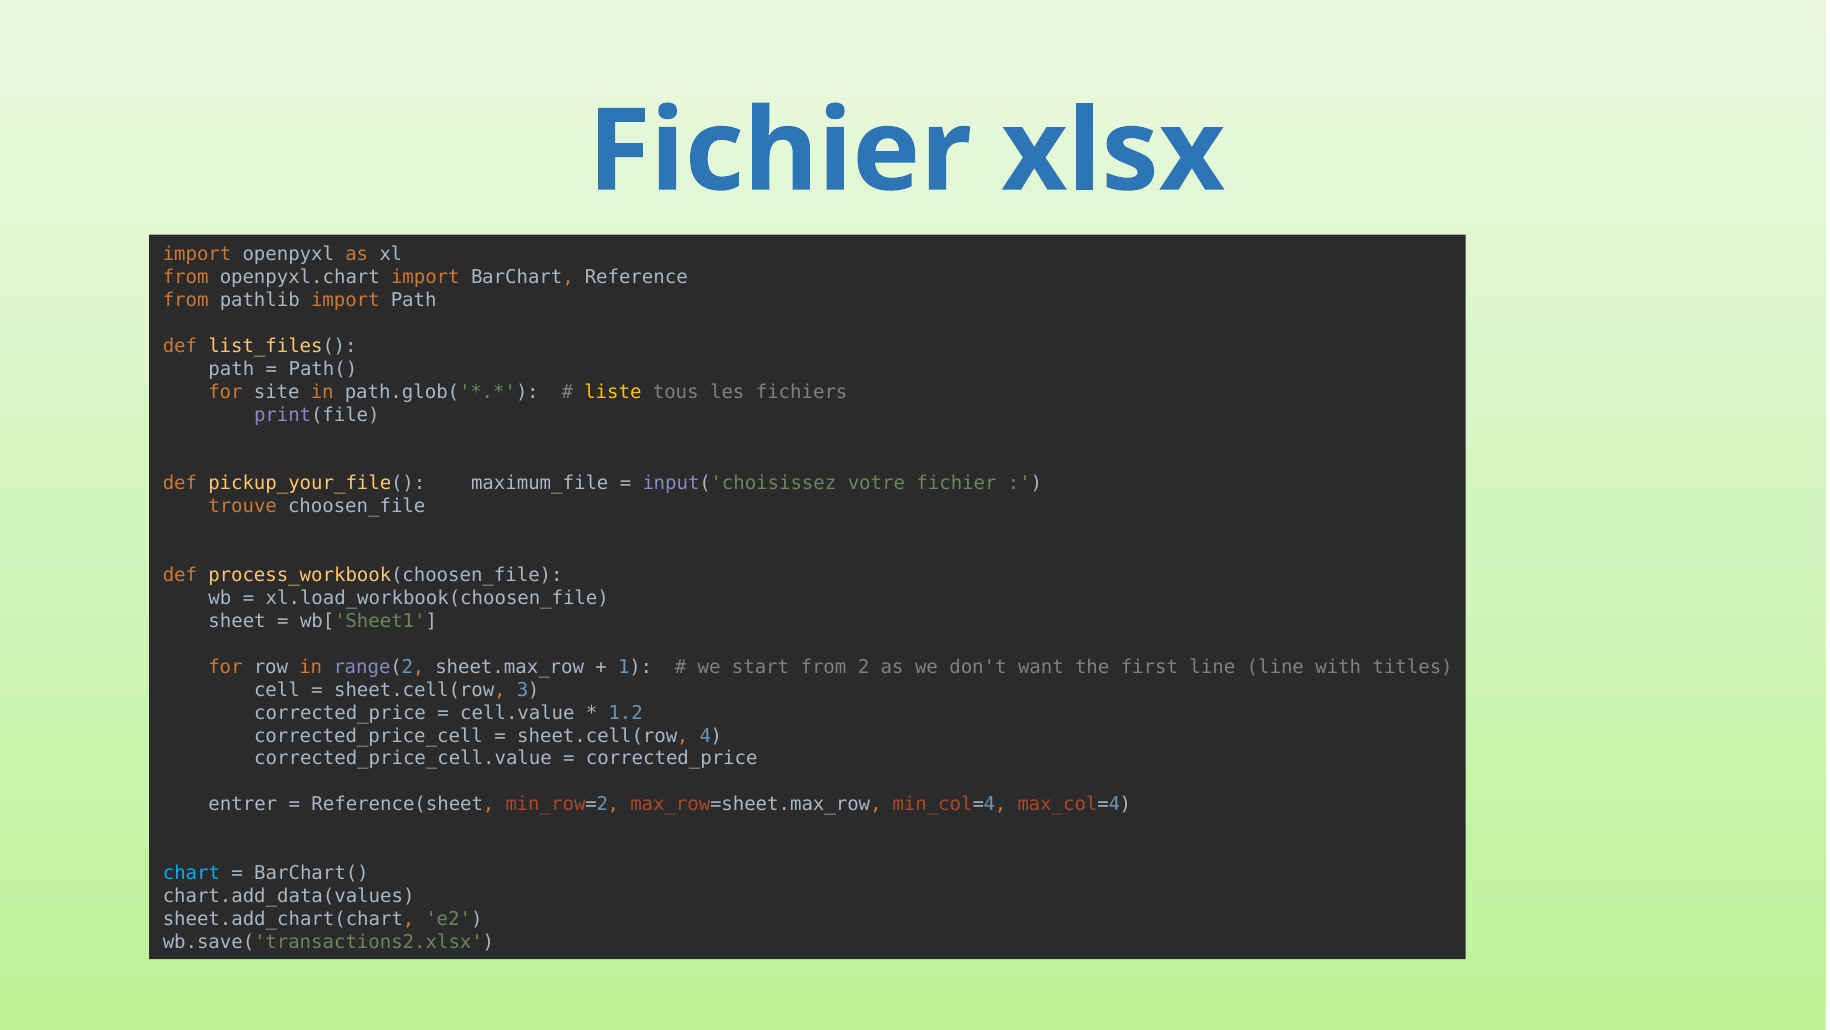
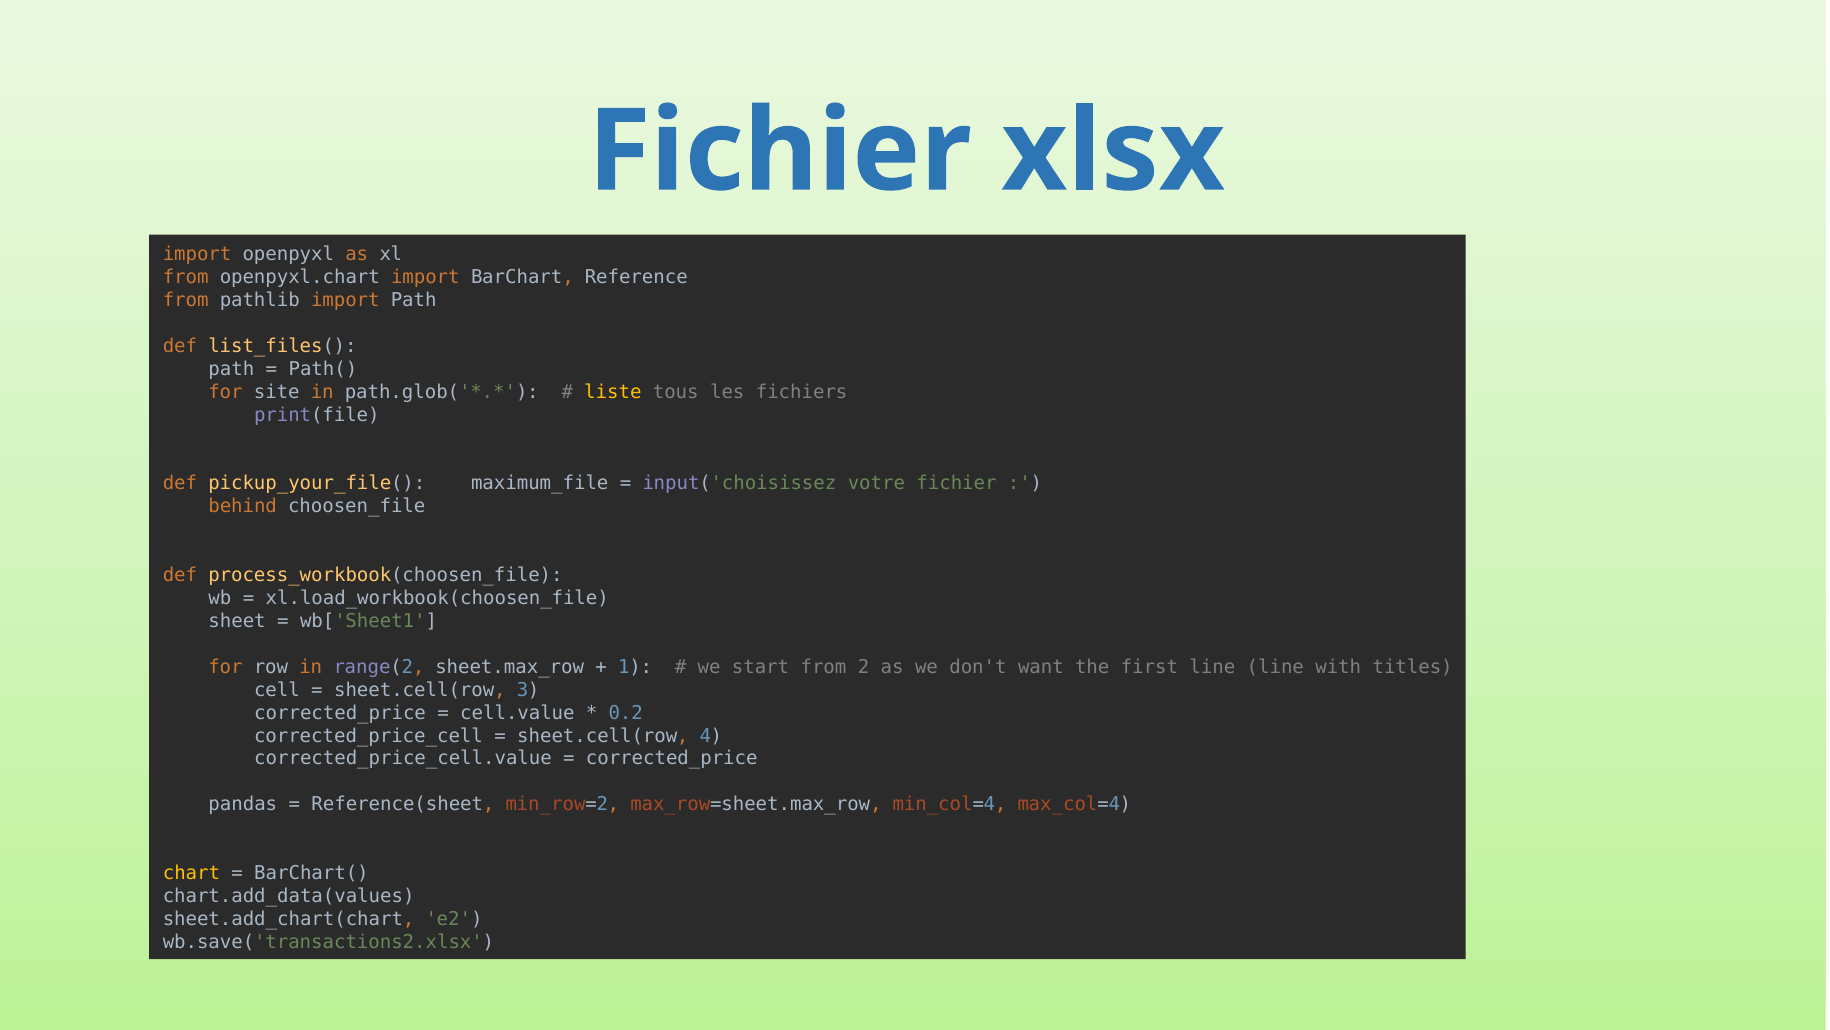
trouve: trouve -> behind
1.2: 1.2 -> 0.2
entrer: entrer -> pandas
chart colour: light blue -> yellow
